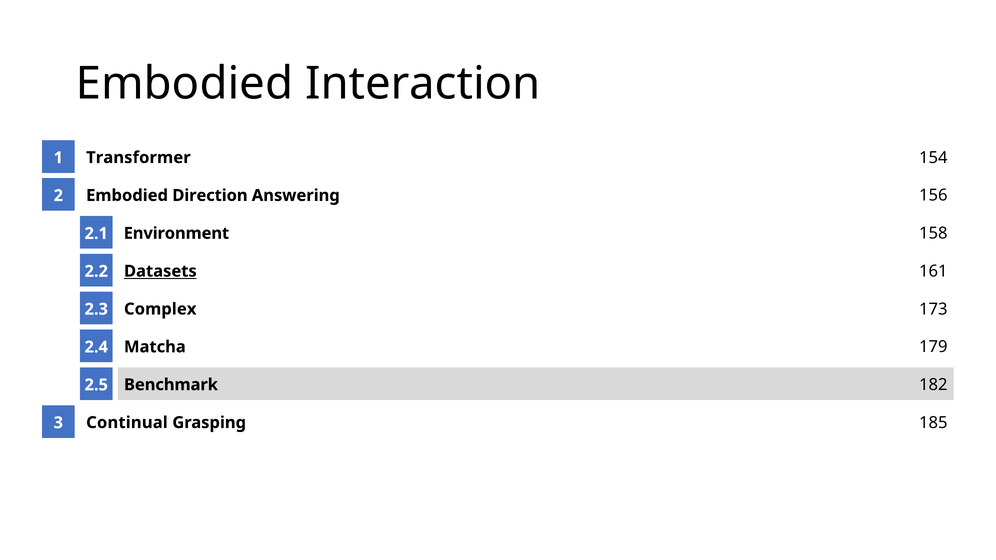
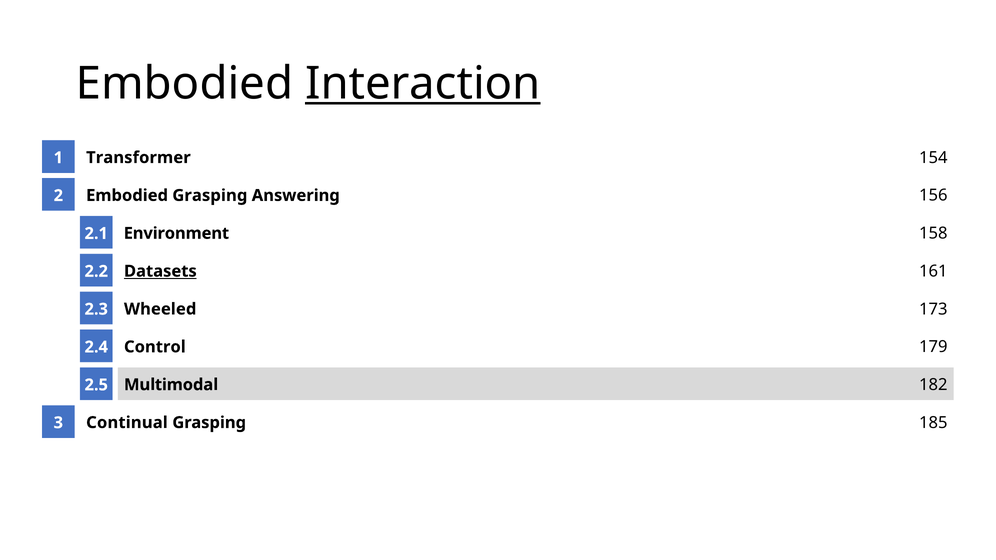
Interaction underline: none -> present
Embodied Direction: Direction -> Grasping
Complex: Complex -> Wheeled
Matcha: Matcha -> Control
Benchmark: Benchmark -> Multimodal
